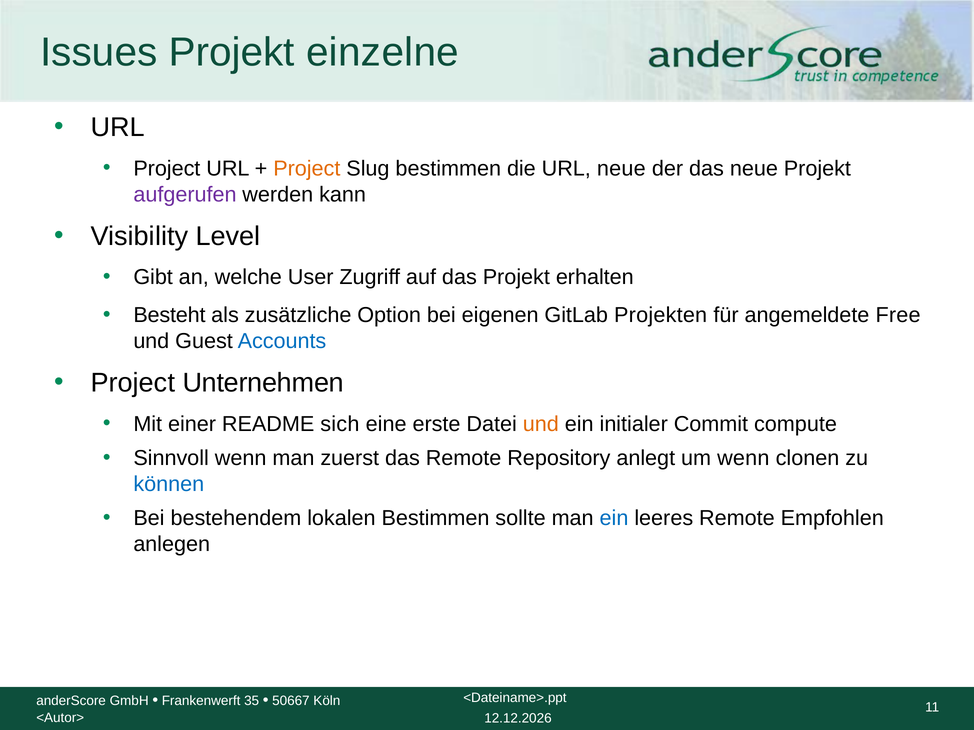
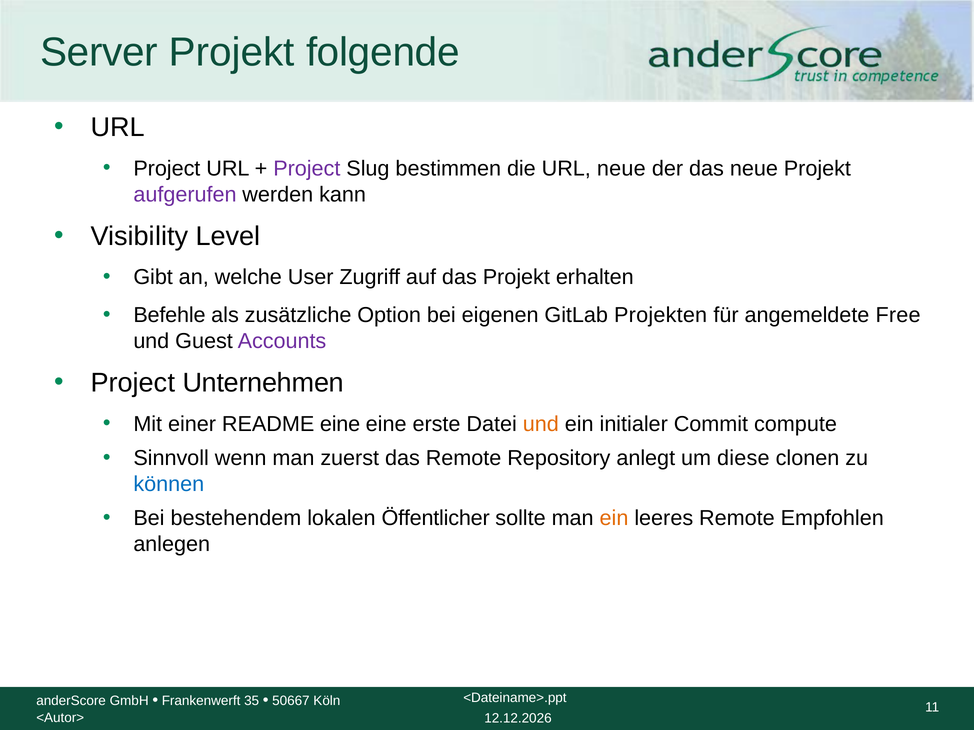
Issues: Issues -> Server
einzelne: einzelne -> folgende
Project at (307, 169) colour: orange -> purple
Besteht: Besteht -> Befehle
Accounts colour: blue -> purple
README sich: sich -> eine
um wenn: wenn -> diese
lokalen Bestimmen: Bestimmen -> Öffentlicher
ein at (614, 519) colour: blue -> orange
